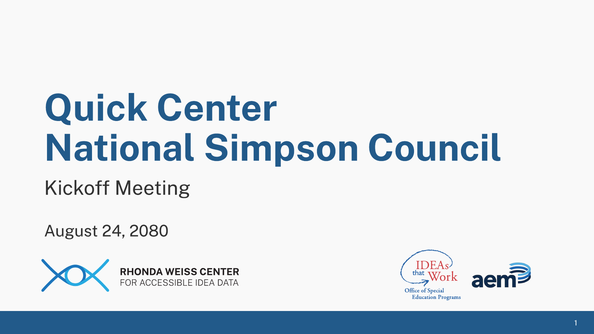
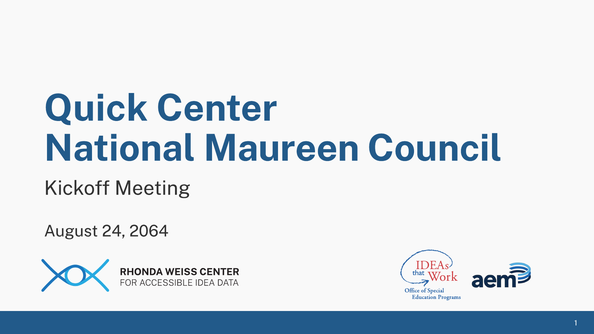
Simpson: Simpson -> Maureen
2080: 2080 -> 2064
